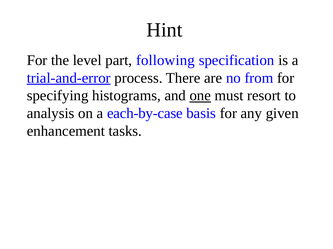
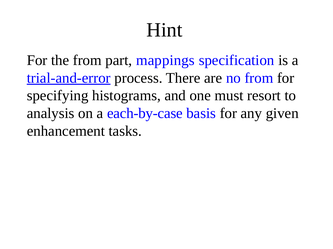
the level: level -> from
following: following -> mappings
one underline: present -> none
